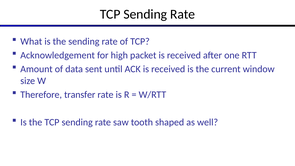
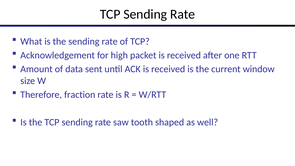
transfer: transfer -> fraction
